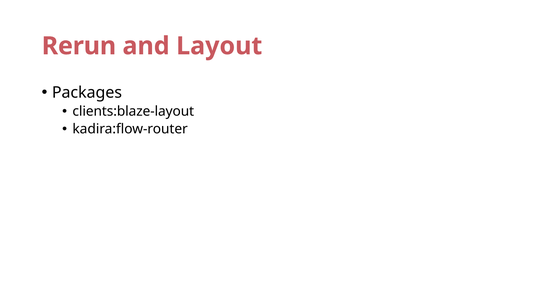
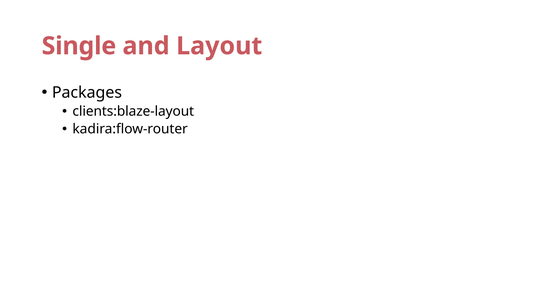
Rerun: Rerun -> Single
